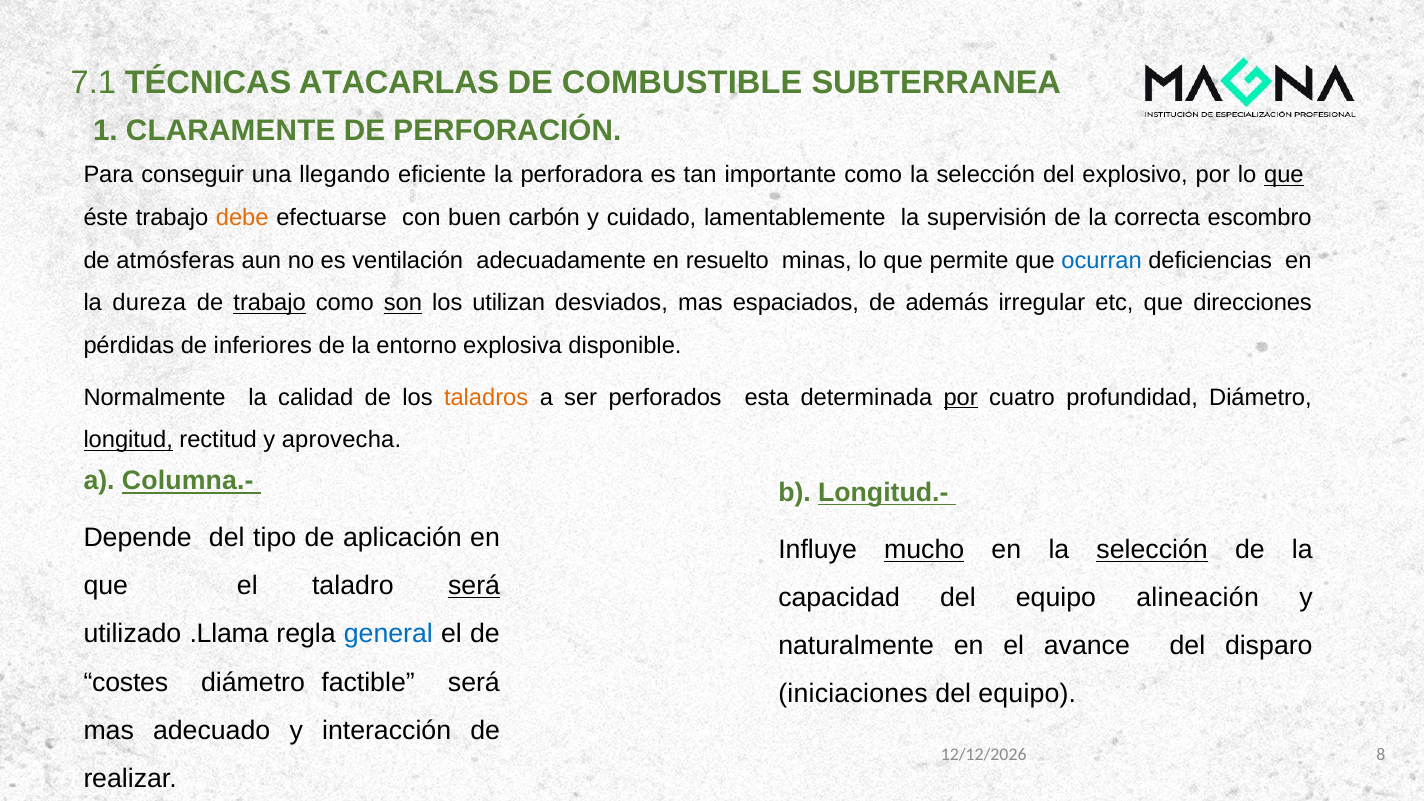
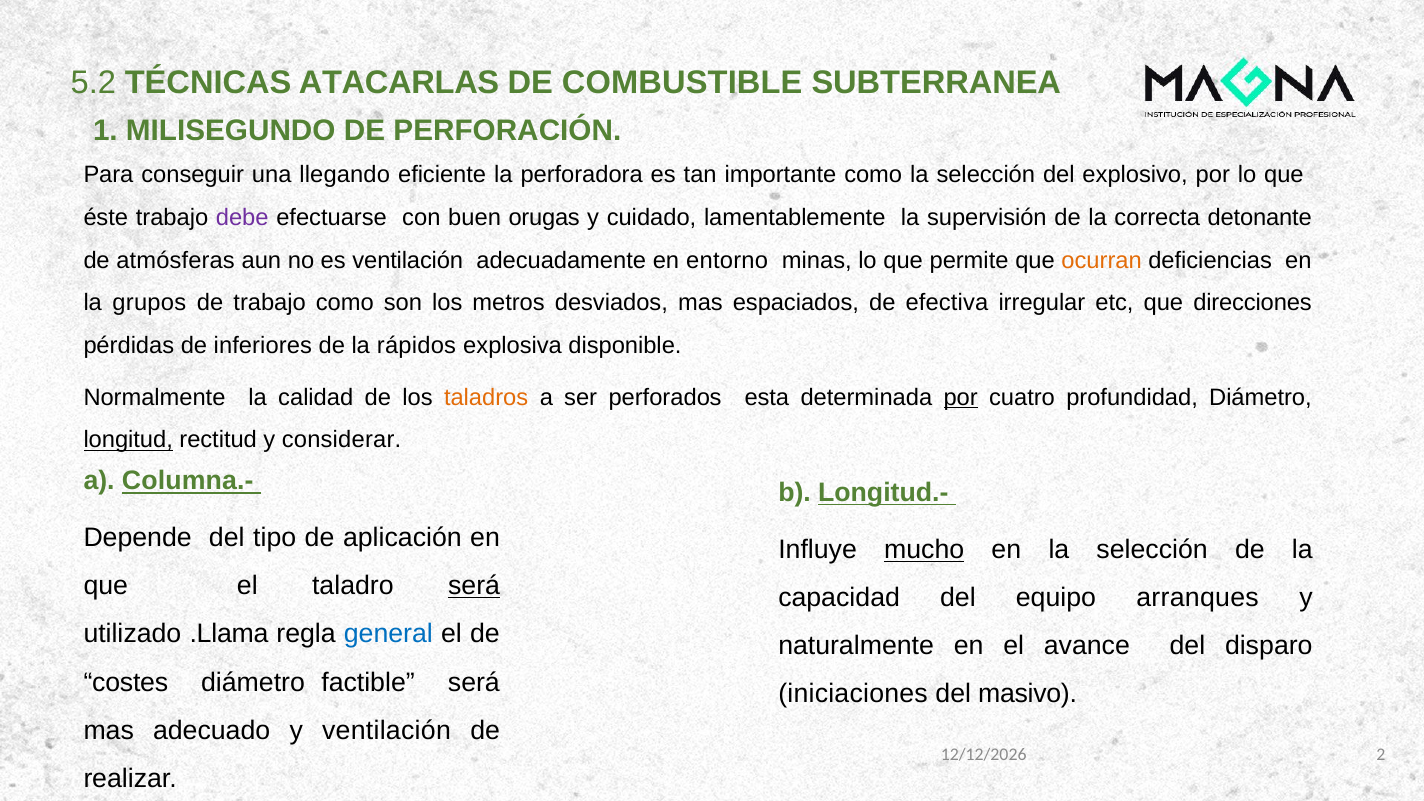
7.1: 7.1 -> 5.2
CLARAMENTE: CLARAMENTE -> MILISEGUNDO
que at (1284, 175) underline: present -> none
debe colour: orange -> purple
carbón: carbón -> orugas
escombro: escombro -> detonante
resuelto: resuelto -> entorno
ocurran colour: blue -> orange
dureza: dureza -> grupos
trabajo at (270, 303) underline: present -> none
son underline: present -> none
utilizan: utilizan -> metros
además: además -> efectiva
entorno: entorno -> rápidos
aprovecha: aprovecha -> considerar
selección at (1152, 550) underline: present -> none
alineación: alineación -> arranques
equipo at (1027, 694): equipo -> masivo
y interacción: interacción -> ventilación
8: 8 -> 2
